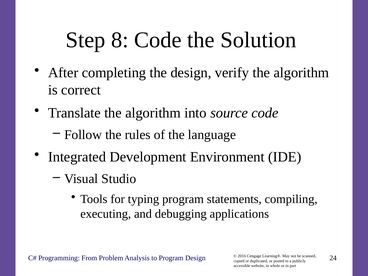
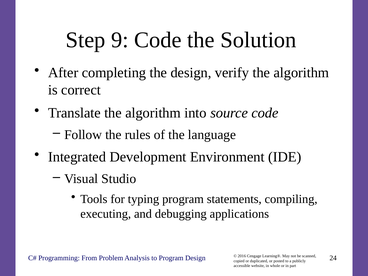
8: 8 -> 9
